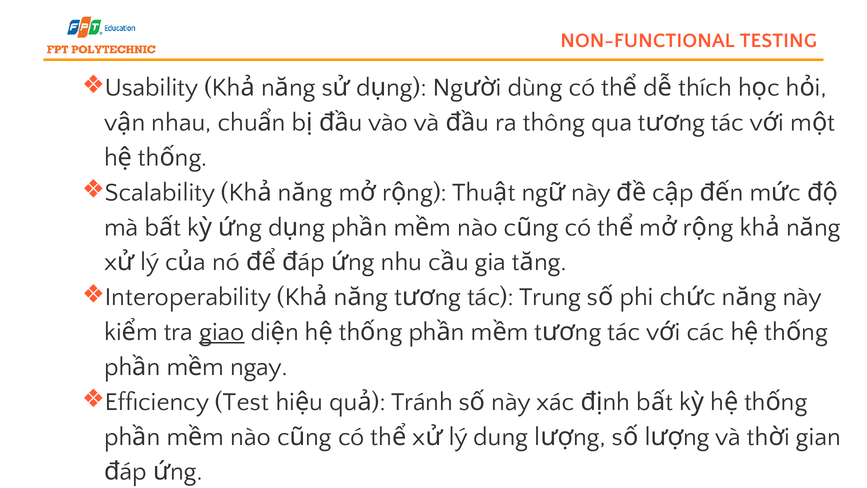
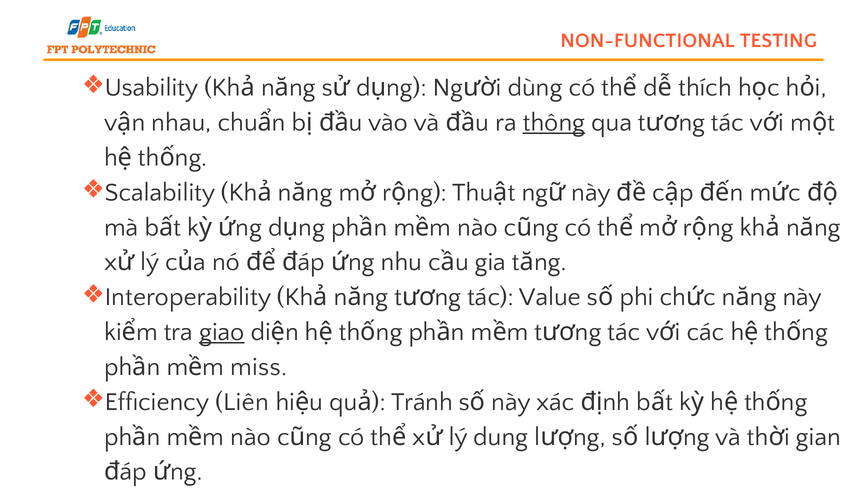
thông underline: none -> present
Trung: Trung -> Value
ngay: ngay -> miss
Test: Test -> Liên
